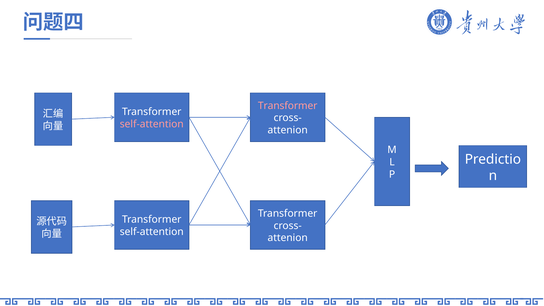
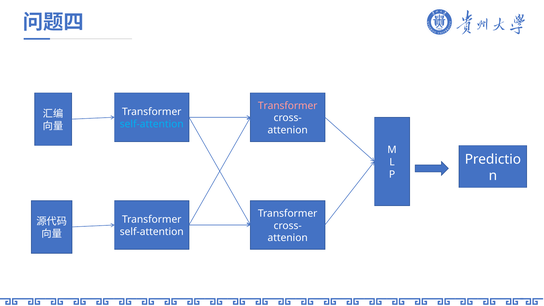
self-attention at (152, 124) colour: pink -> light blue
